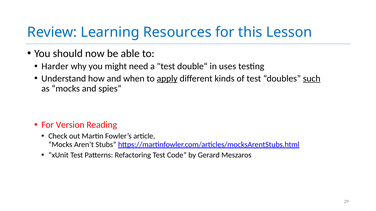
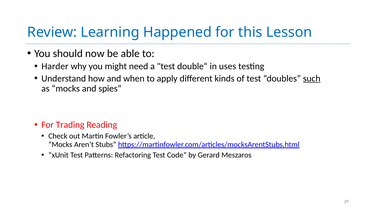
Resources: Resources -> Happened
apply underline: present -> none
Version: Version -> Trading
